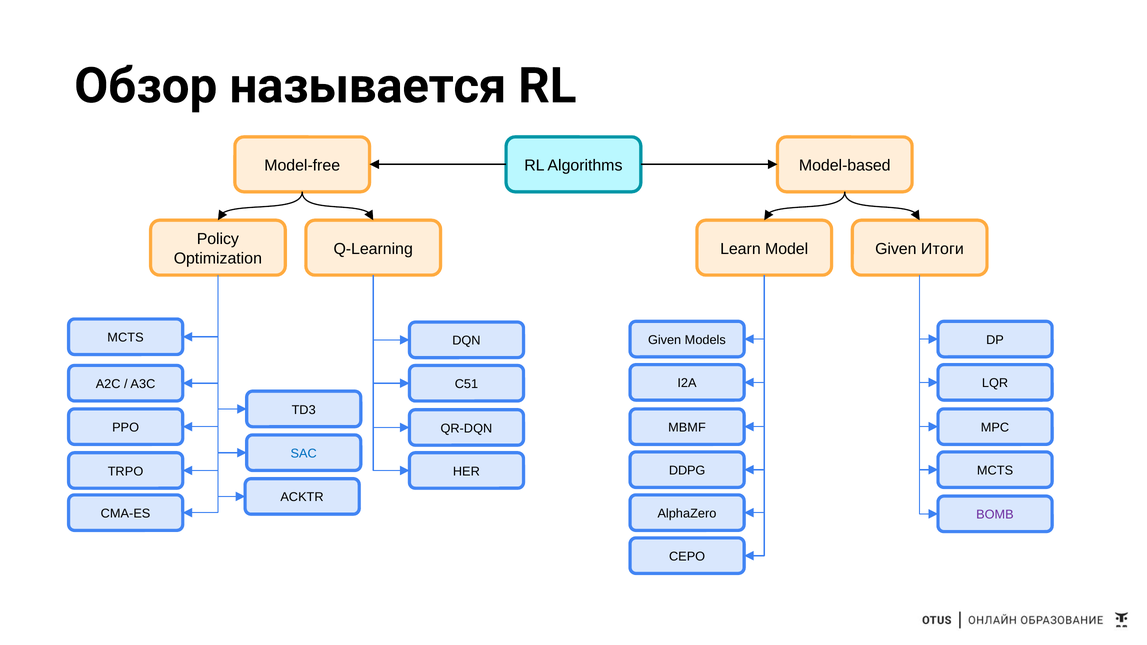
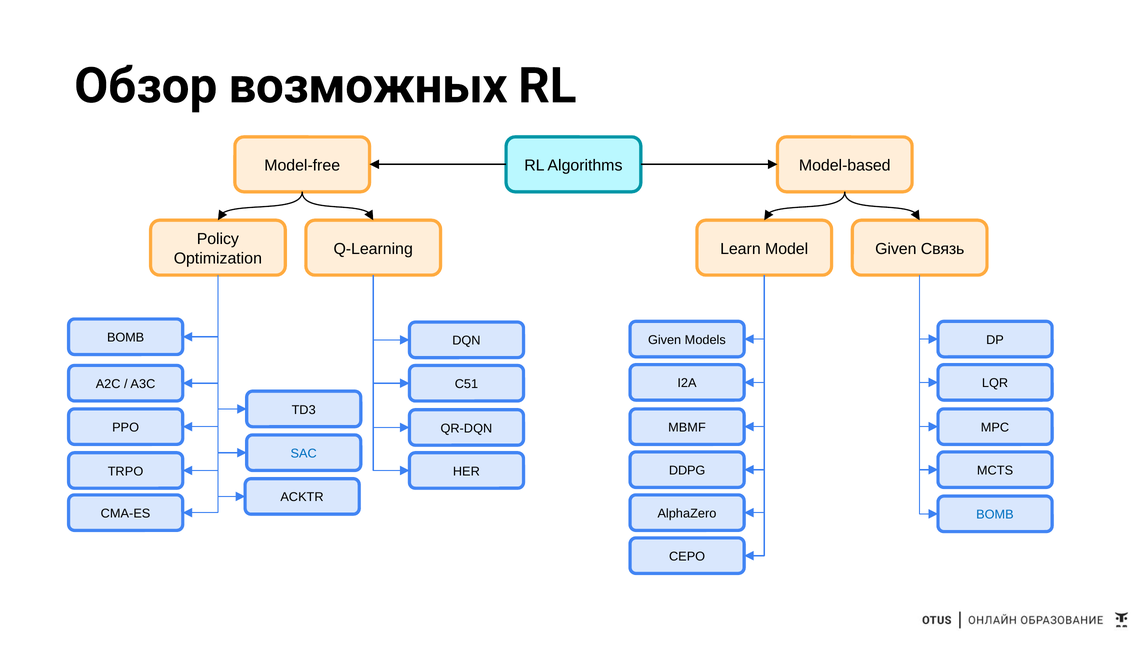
называется: называется -> возможных
Итоги: Итоги -> Связь
MCTS at (126, 338): MCTS -> BOMB
BOMB at (995, 515) colour: purple -> blue
